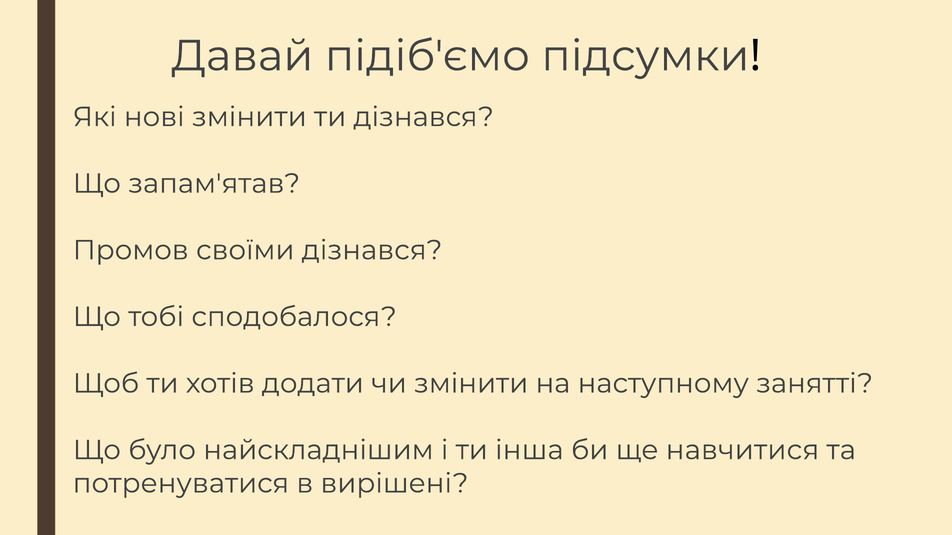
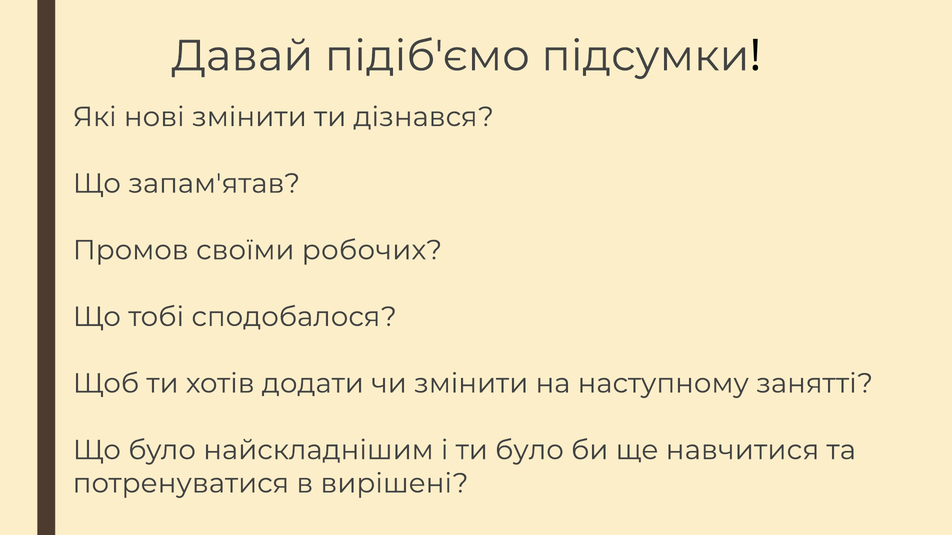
своїми дізнався: дізнався -> робочих
ти інша: інша -> було
